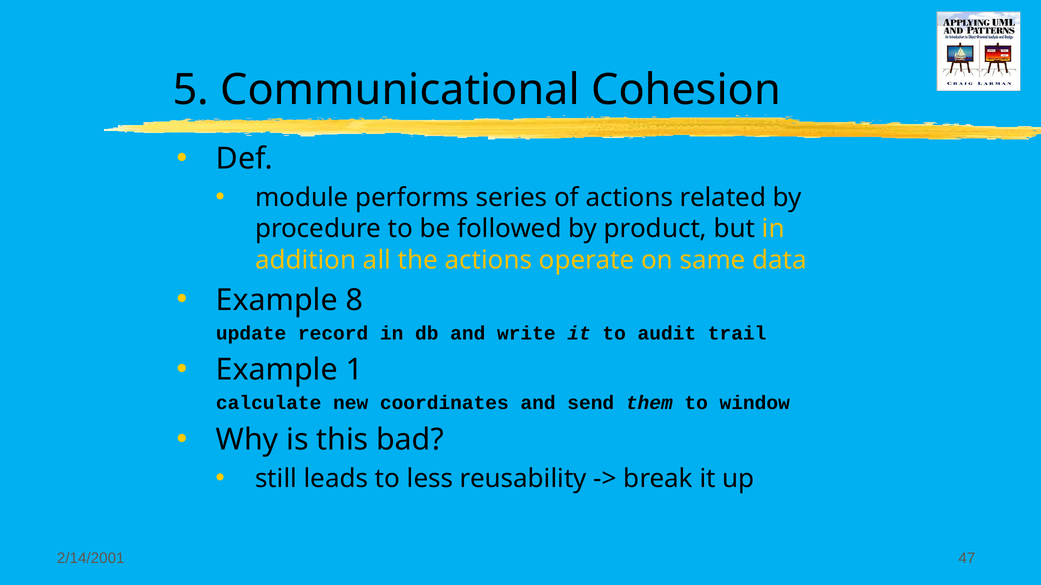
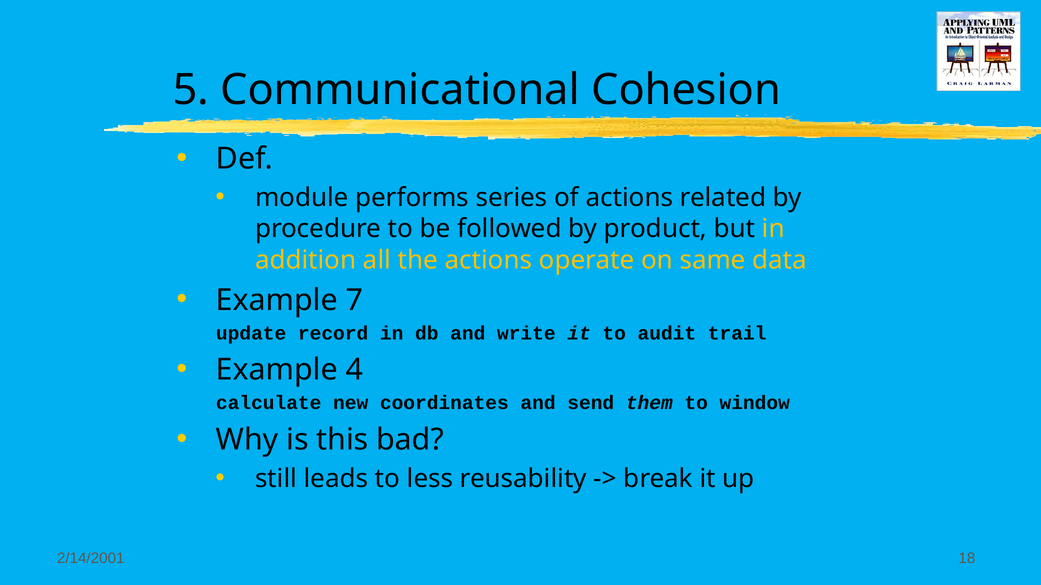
8: 8 -> 7
1: 1 -> 4
47: 47 -> 18
